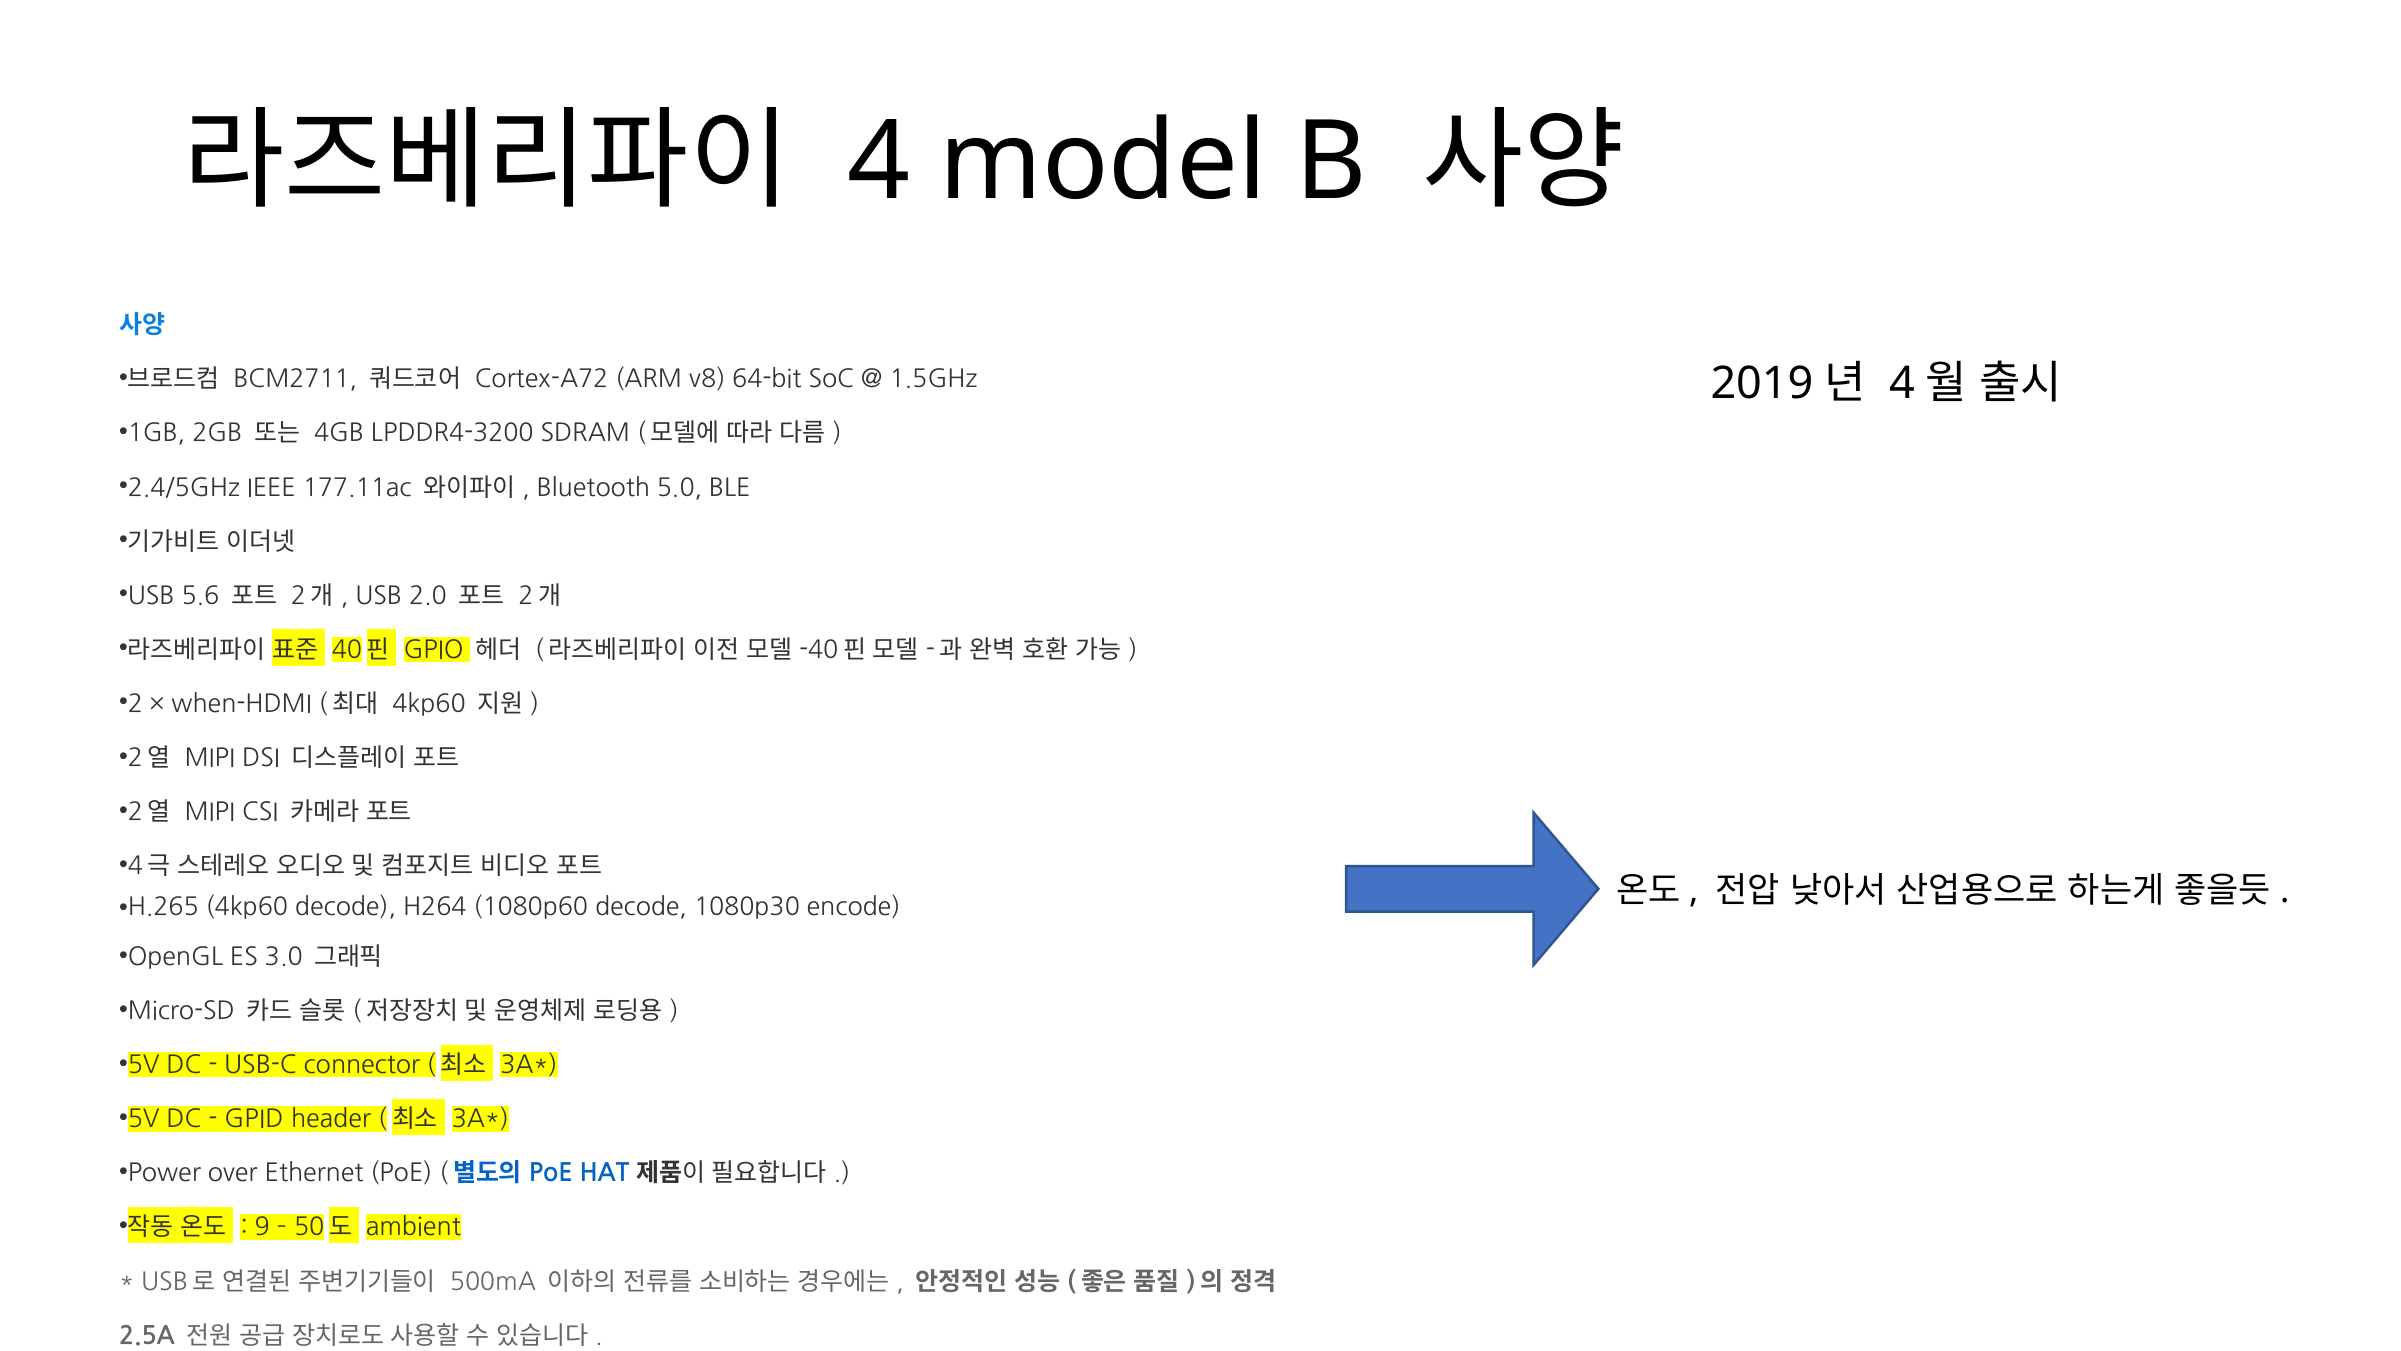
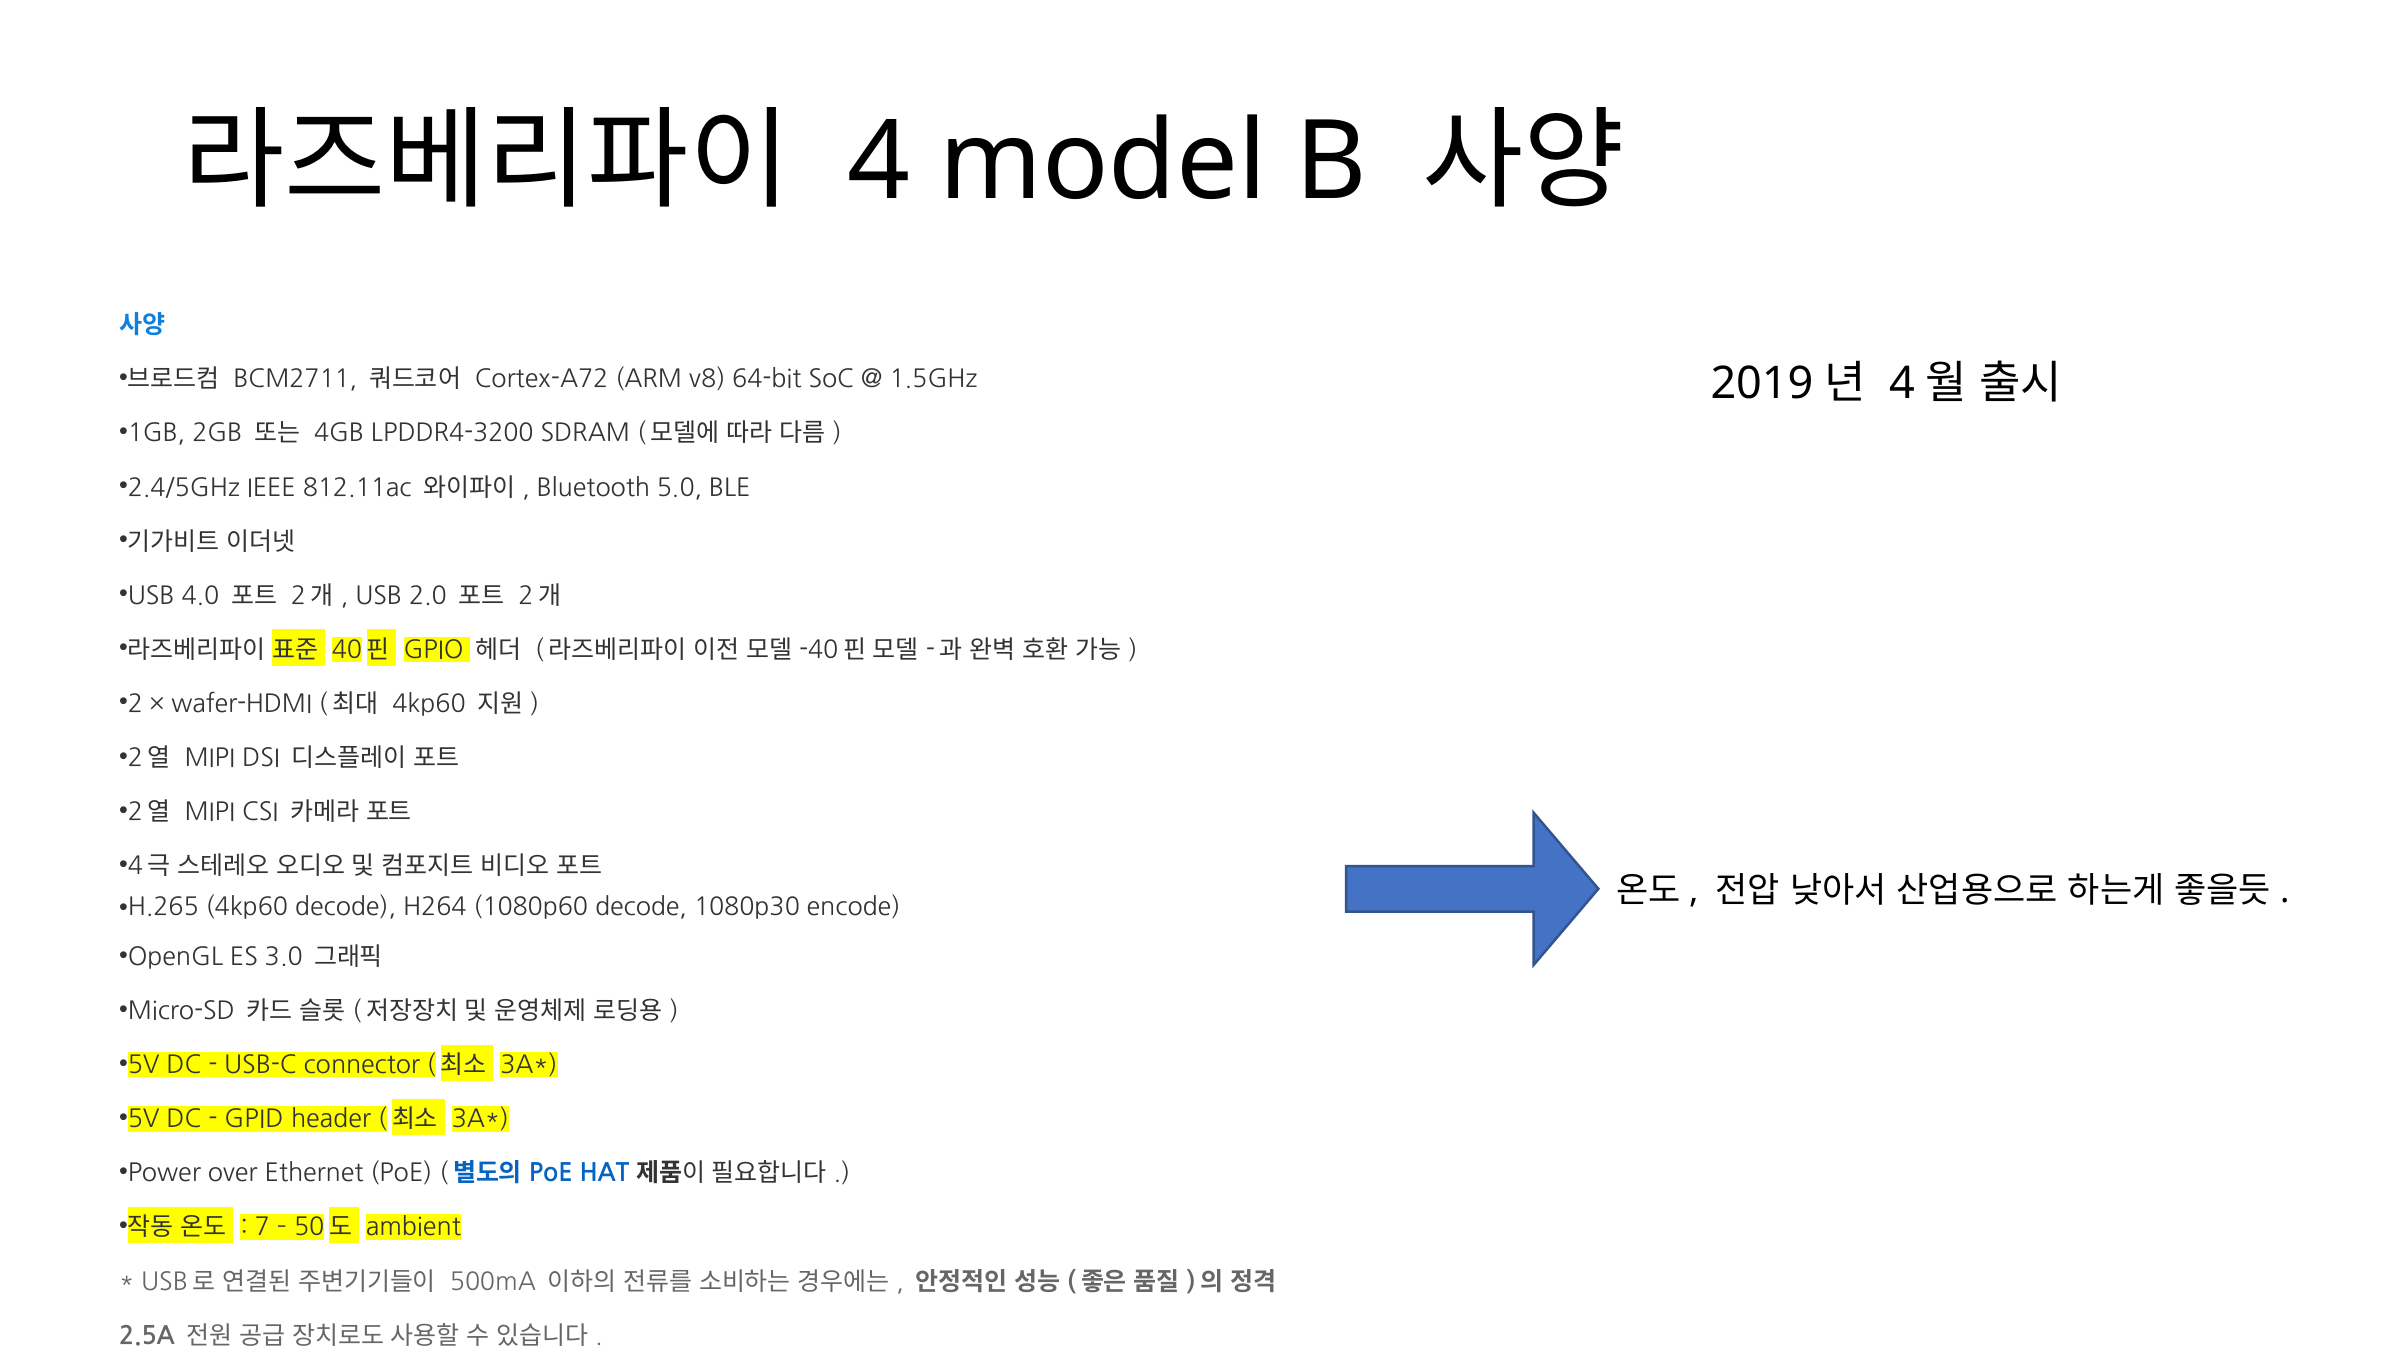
177.11ac: 177.11ac -> 812.11ac
5.6: 5.6 -> 4.0
when-HDMI: when-HDMI -> wafer-HDMI
9: 9 -> 7
